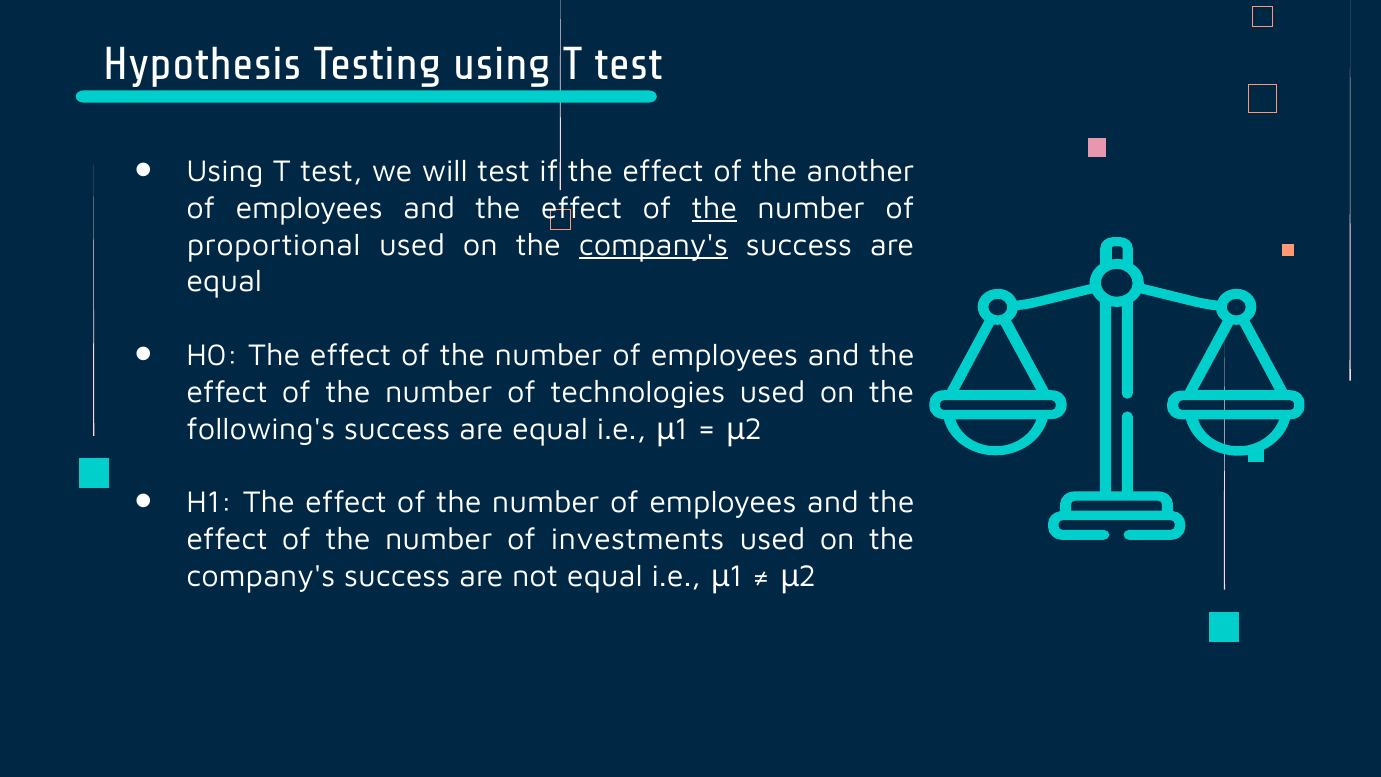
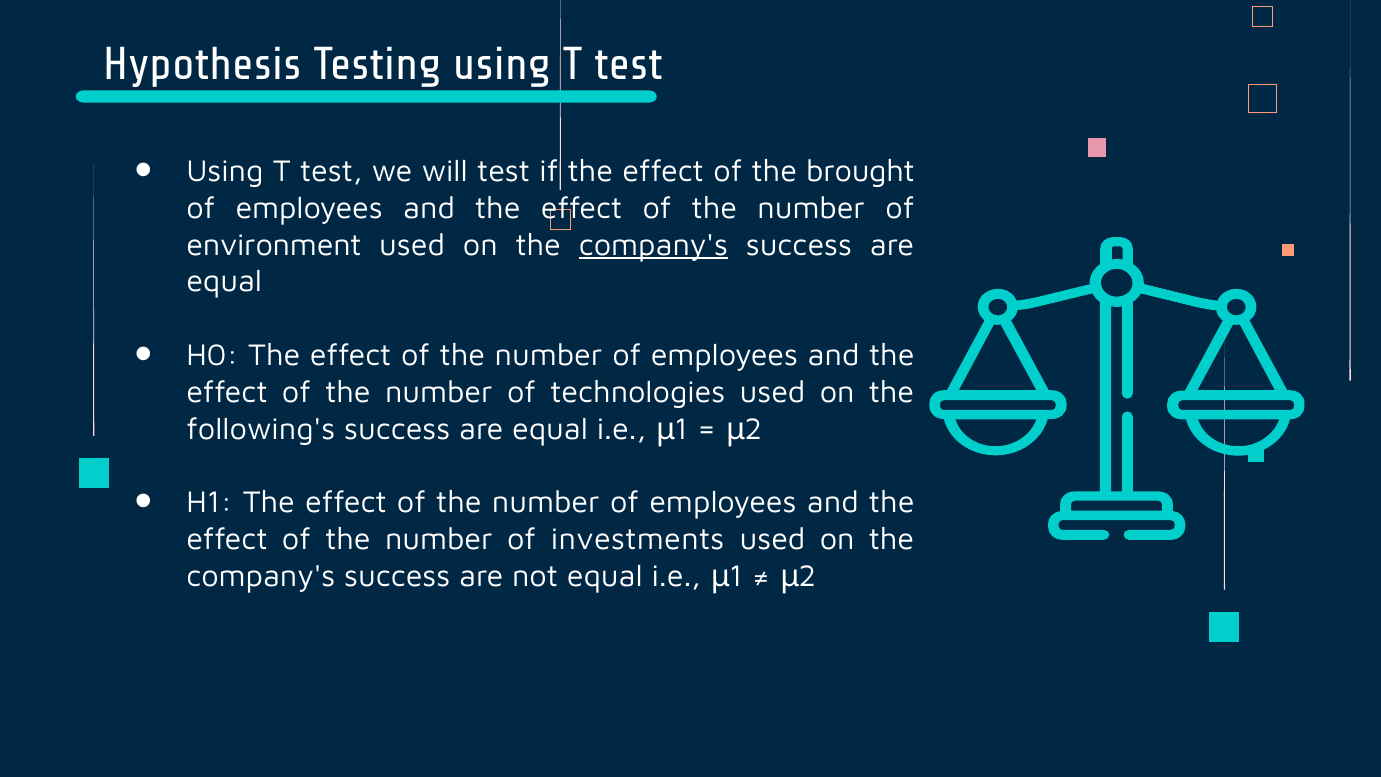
another: another -> brought
the at (714, 208) underline: present -> none
proportional: proportional -> environment
